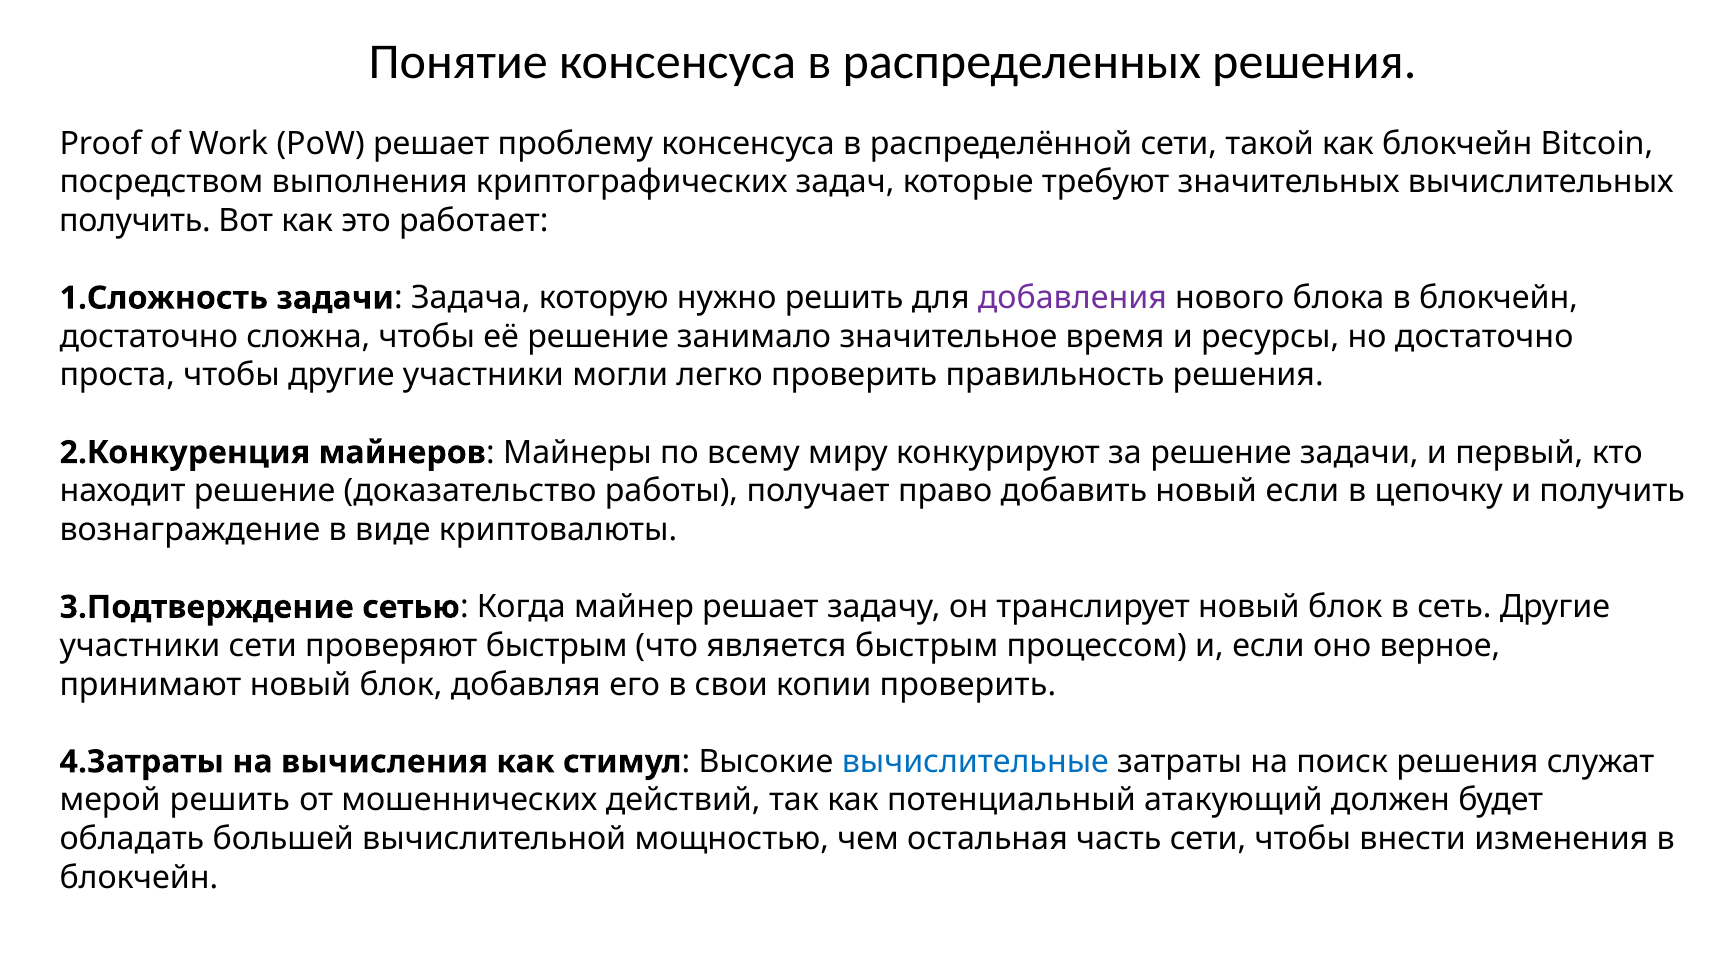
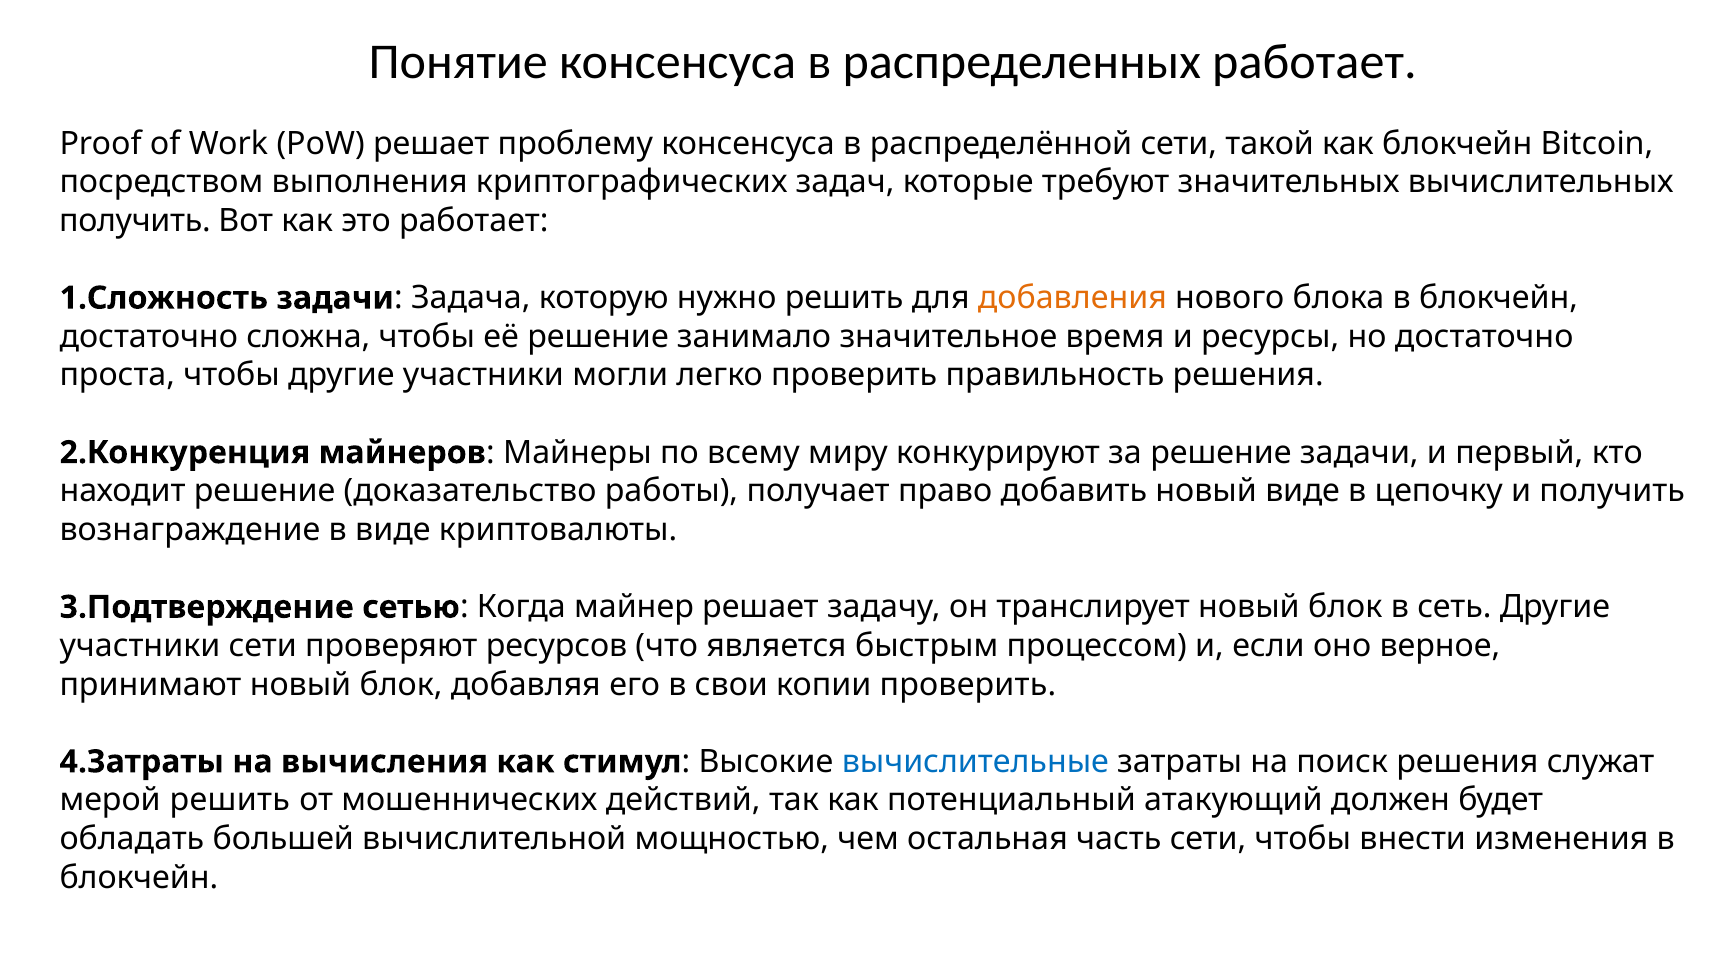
распределенных решения: решения -> работает
добавления colour: purple -> orange
новый если: если -> виде
проверяют быстрым: быстрым -> ресурсов
